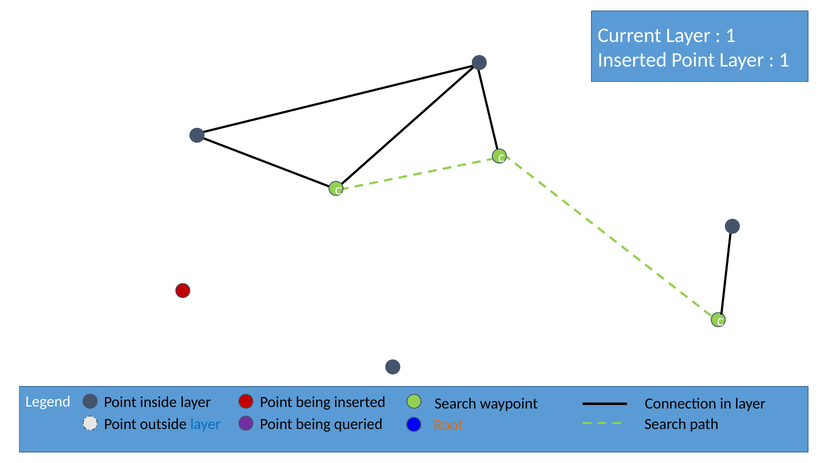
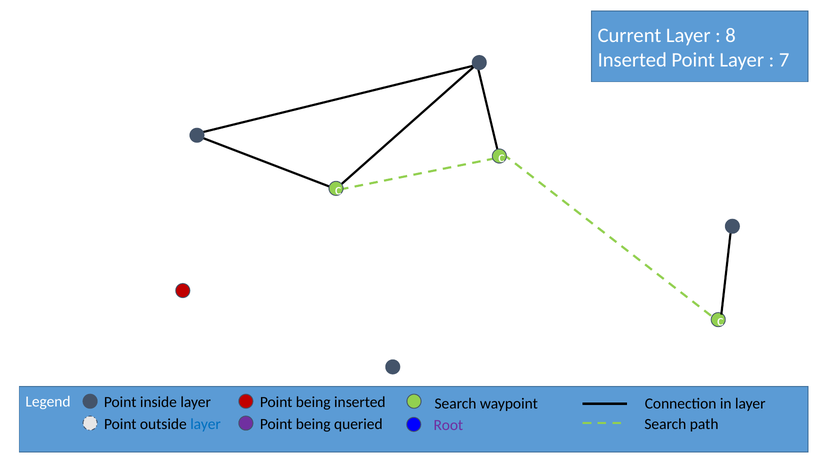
1 at (731, 36): 1 -> 8
1 at (784, 60): 1 -> 7
Root colour: orange -> purple
